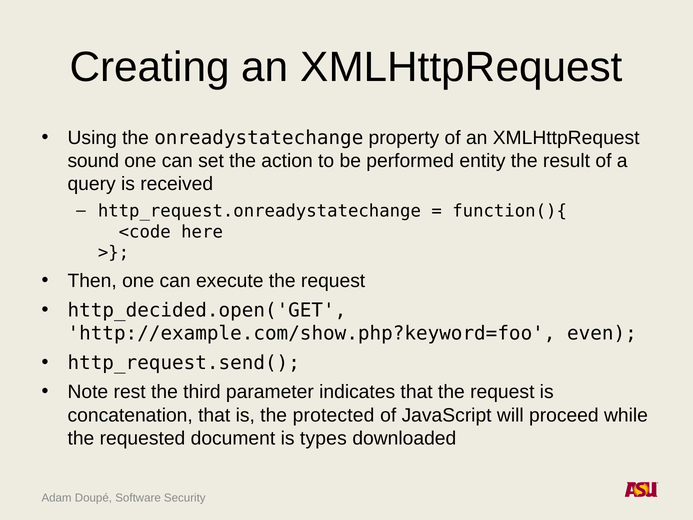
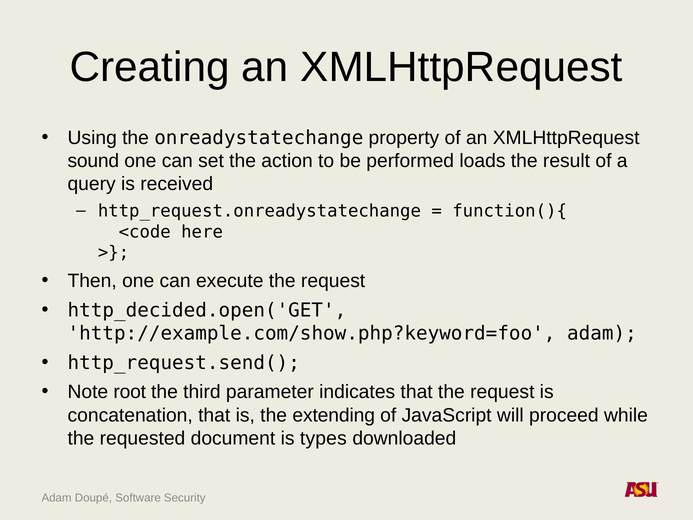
entity: entity -> loads
http://example.com/show.php?keyword=foo even: even -> adam
rest: rest -> root
protected: protected -> extending
